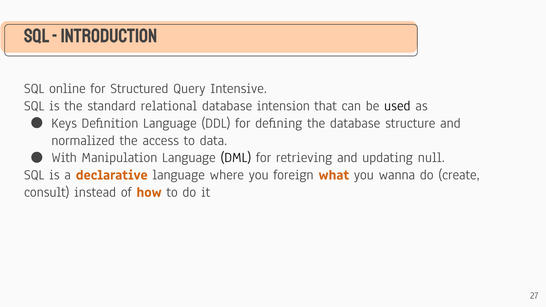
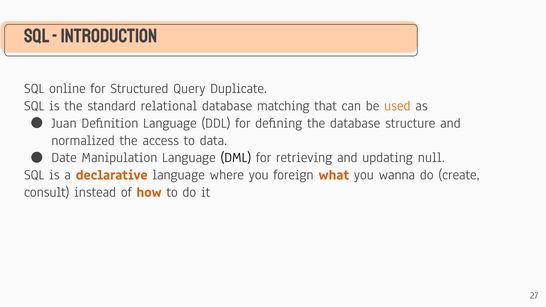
Intensive: Intensive -> Duplicate
intension: intension -> matching
used colour: black -> orange
Keys: Keys -> Juan
With: With -> Date
